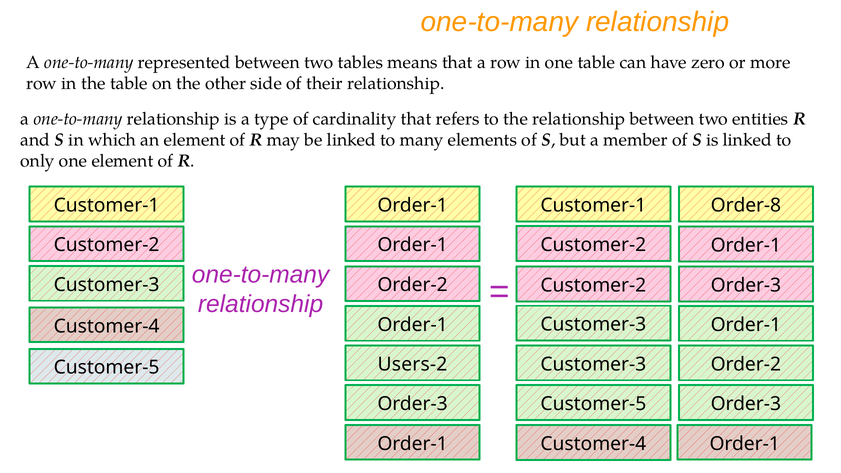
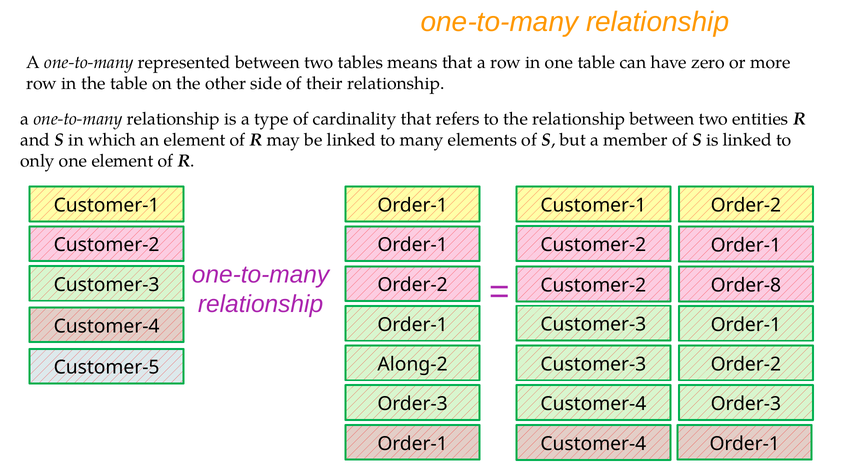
Customer-1 Order-8: Order-8 -> Order-2
Order-3 at (746, 285): Order-3 -> Order-8
Users-2: Users-2 -> Along-2
Customer-5 at (593, 404): Customer-5 -> Customer-4
